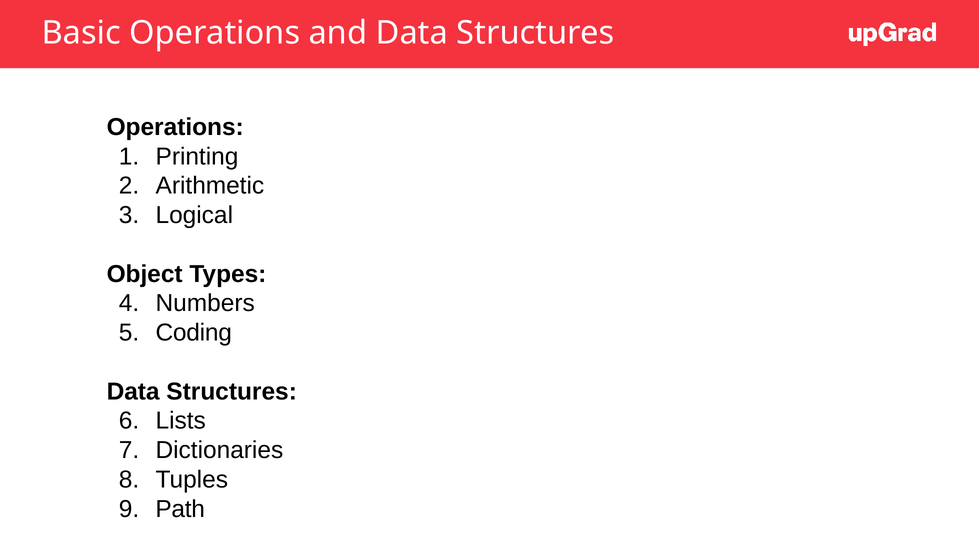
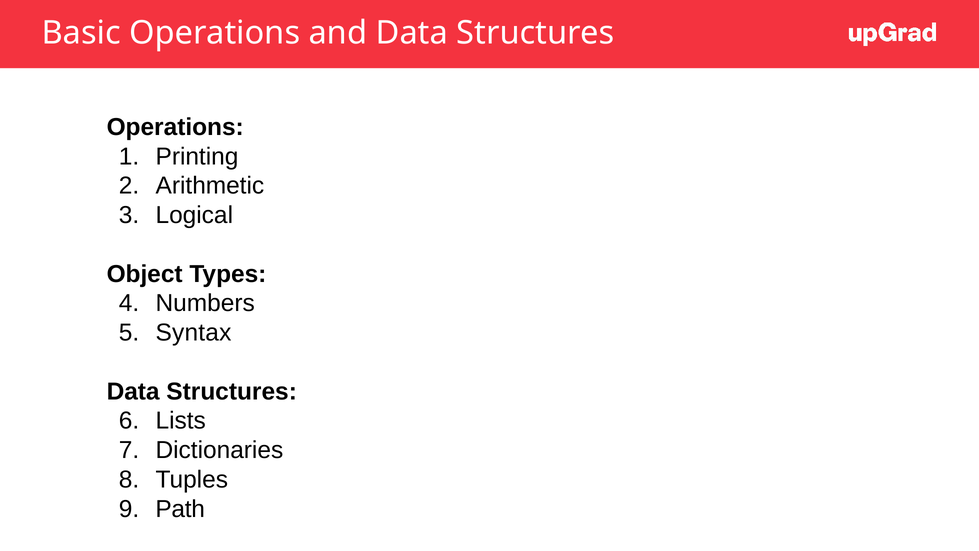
Coding: Coding -> Syntax
